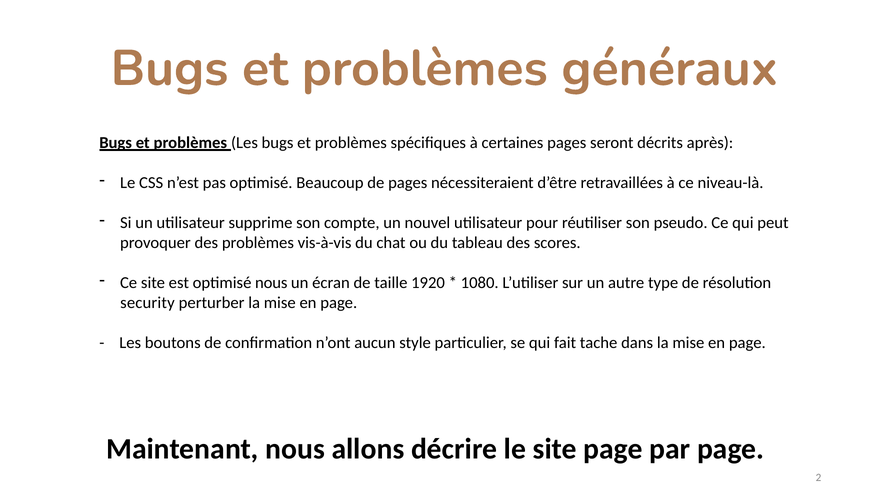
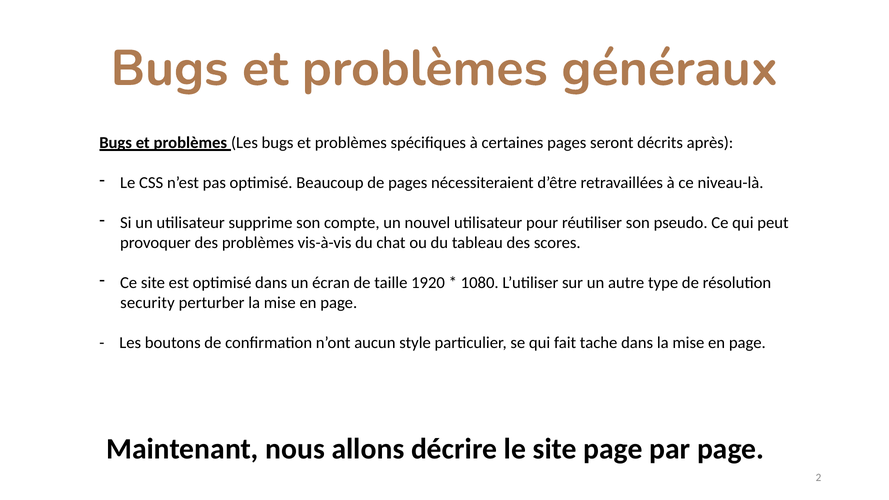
optimisé nous: nous -> dans
